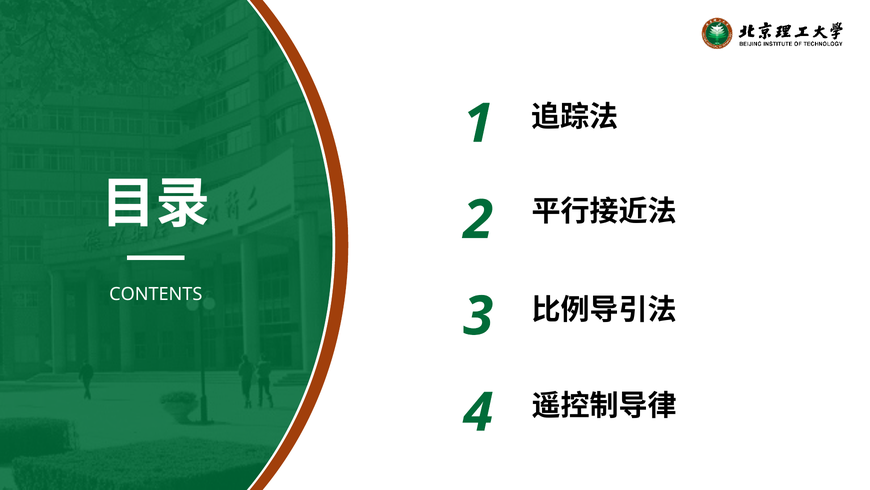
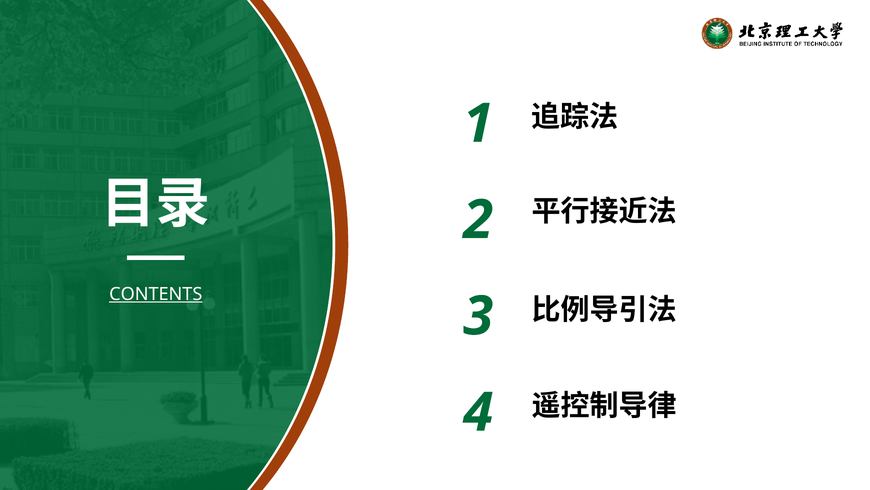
CONTENTS underline: none -> present
